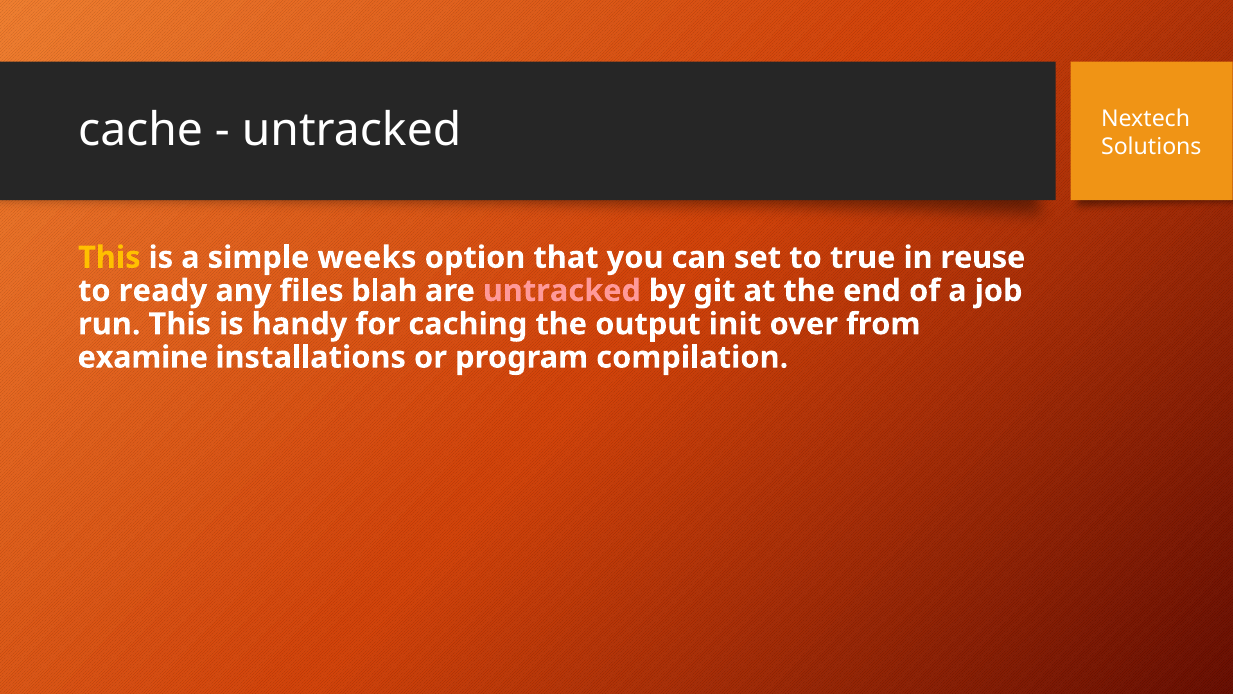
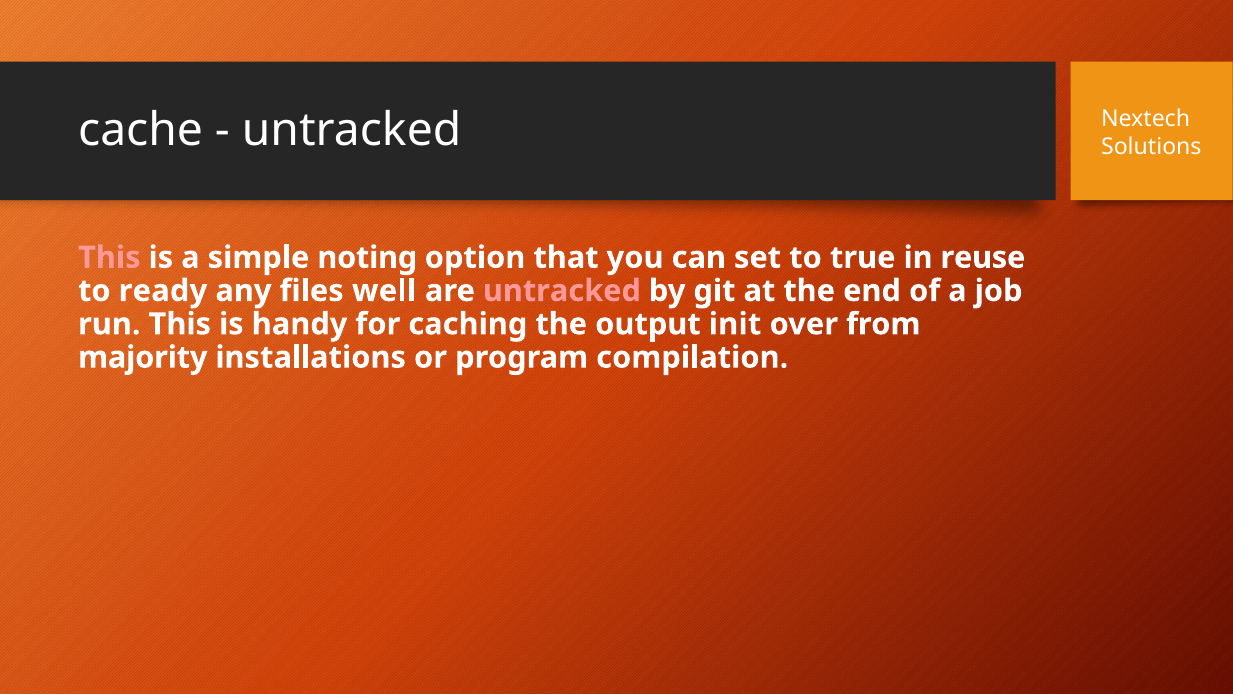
This at (109, 257) colour: yellow -> pink
weeks: weeks -> noting
blah: blah -> well
examine: examine -> majority
